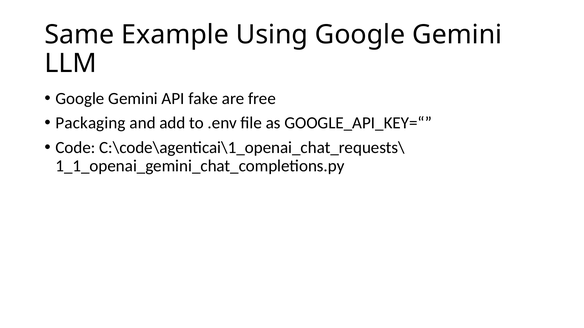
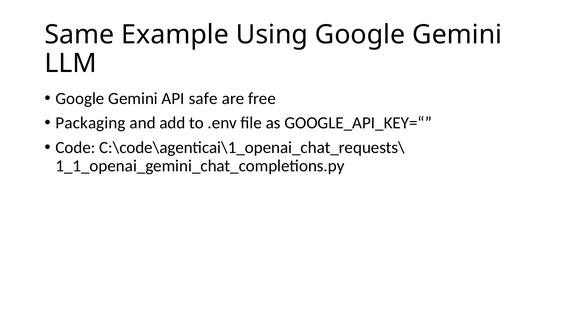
fake: fake -> safe
